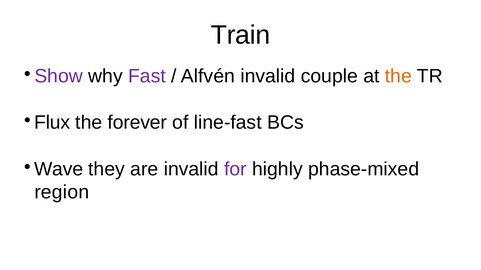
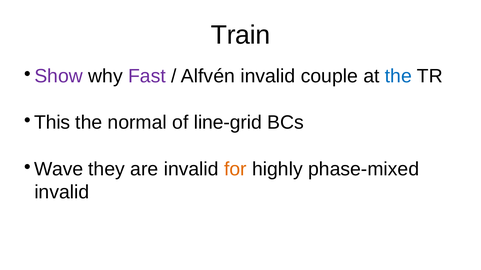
the at (398, 76) colour: orange -> blue
Flux: Flux -> This
forever: forever -> normal
line-fast: line-fast -> line-grid
for colour: purple -> orange
region at (62, 193): region -> invalid
